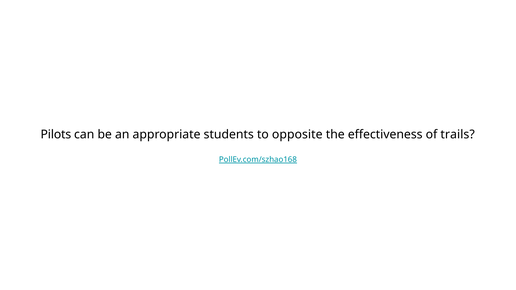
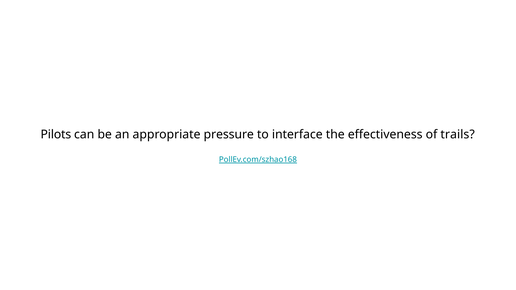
students: students -> pressure
opposite: opposite -> interface
